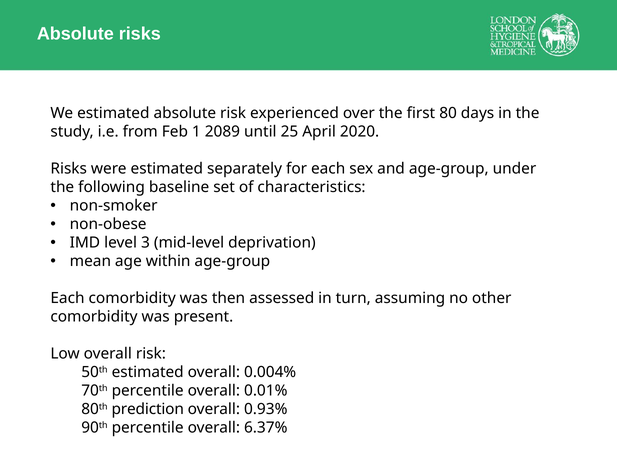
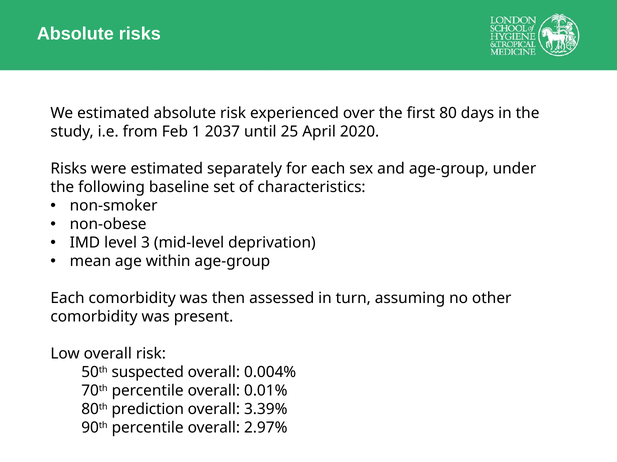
2089: 2089 -> 2037
50th estimated: estimated -> suspected
0.93%: 0.93% -> 3.39%
6.37%: 6.37% -> 2.97%
